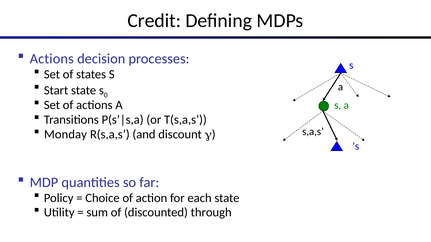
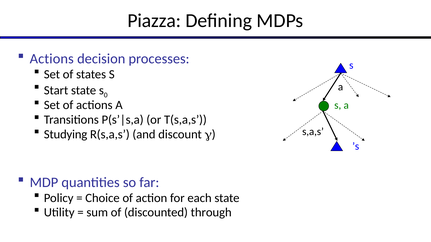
Credit: Credit -> Piazza
Monday: Monday -> Studying
